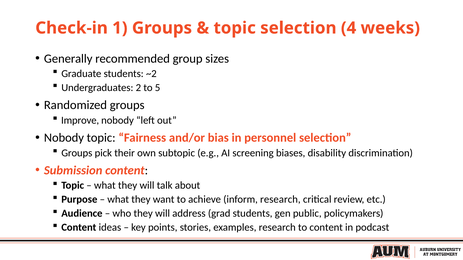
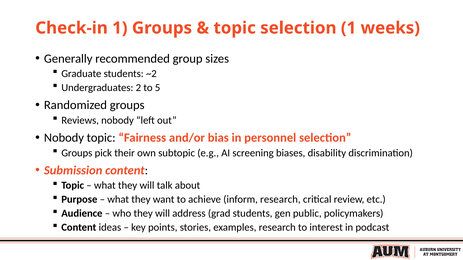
selection 4: 4 -> 1
Improve: Improve -> Reviews
to content: content -> interest
